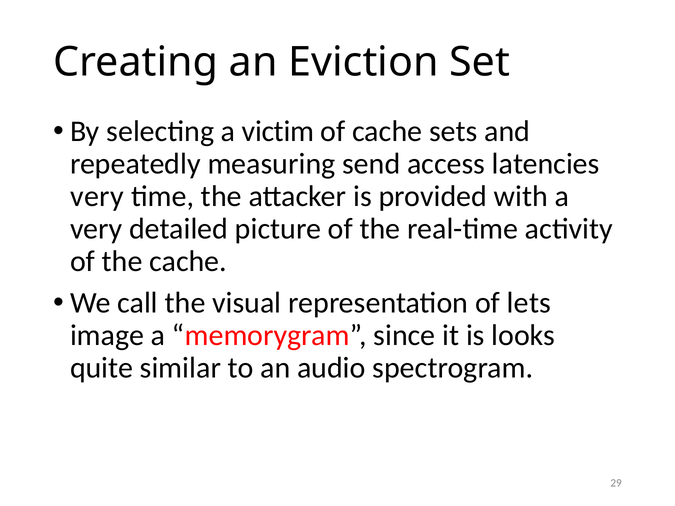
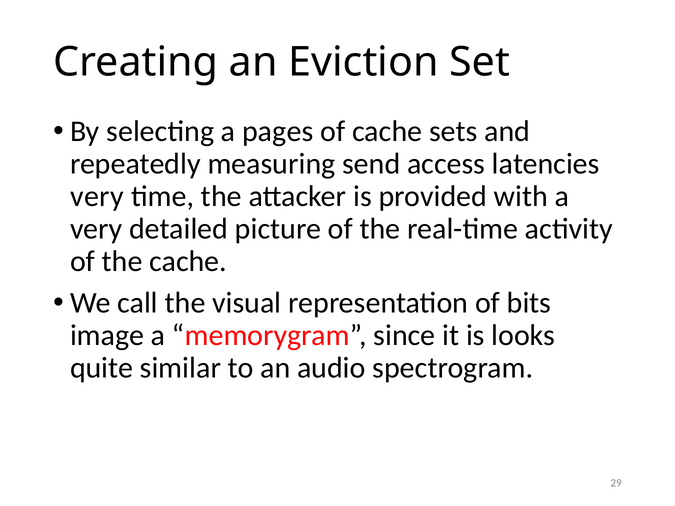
victim: victim -> pages
lets: lets -> bits
